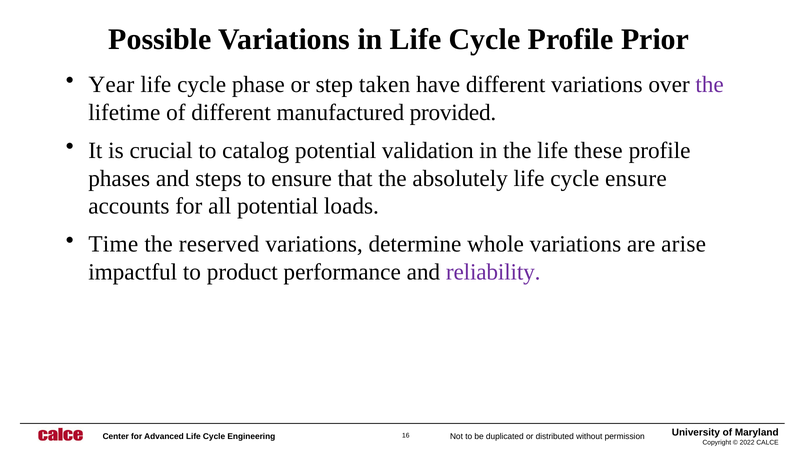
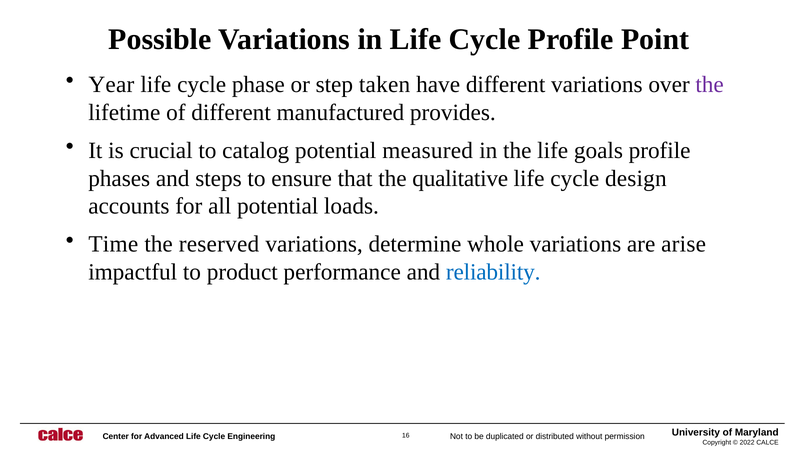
Prior: Prior -> Point
provided: provided -> provides
validation: validation -> measured
these: these -> goals
absolutely: absolutely -> qualitative
cycle ensure: ensure -> design
reliability colour: purple -> blue
